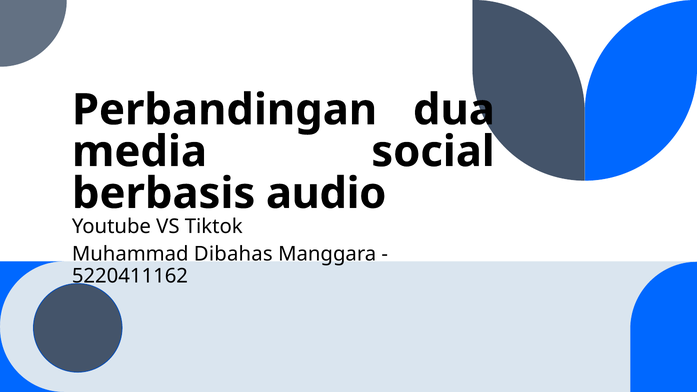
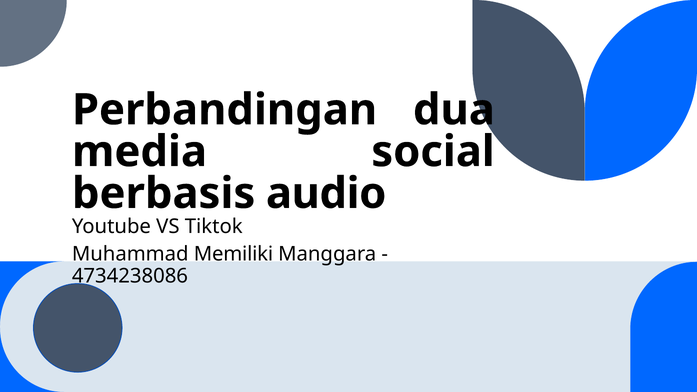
Dibahas: Dibahas -> Memiliki
5220411162: 5220411162 -> 4734238086
